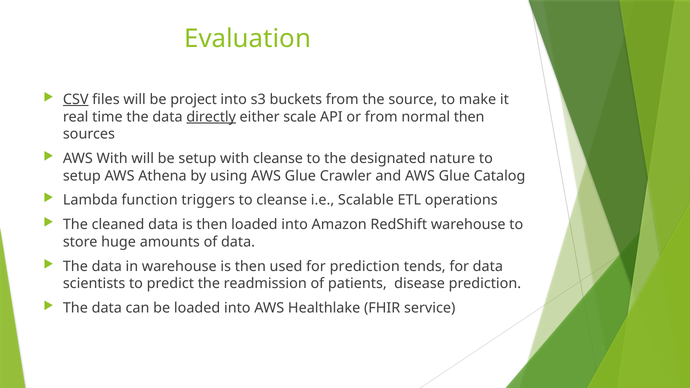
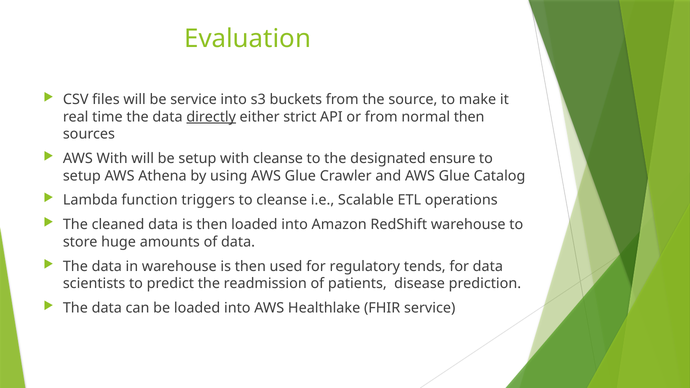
CSV underline: present -> none
be project: project -> service
scale: scale -> strict
nature: nature -> ensure
for prediction: prediction -> regulatory
